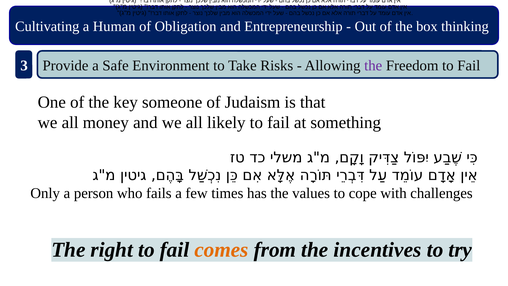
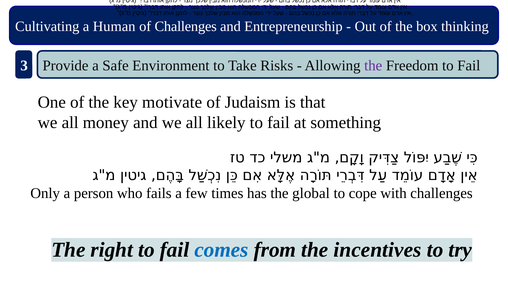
of Obligation: Obligation -> Challenges
someone: someone -> motivate
values: values -> global
comes colour: orange -> blue
